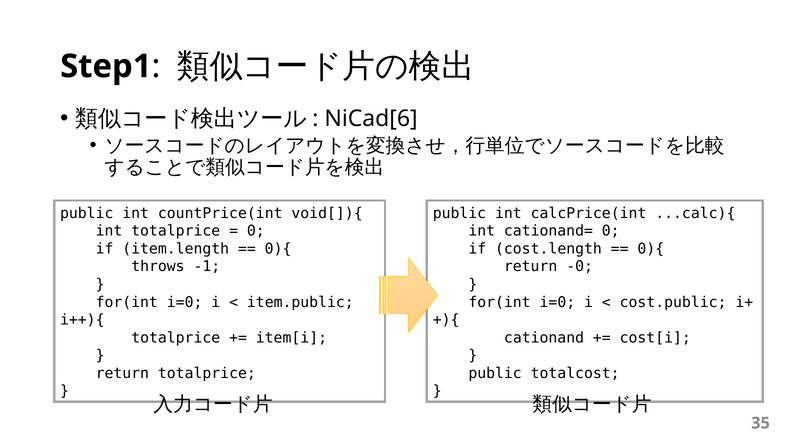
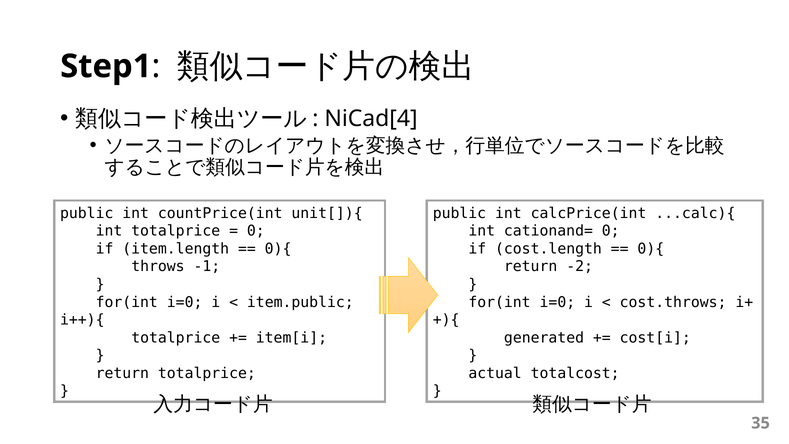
NiCad[6: NiCad[6 -> NiCad[4
void[]){: void[]){ -> unit[]){
-0: -0 -> -2
cost.public: cost.public -> cost.throws
cationand: cationand -> generated
public at (495, 373): public -> actual
